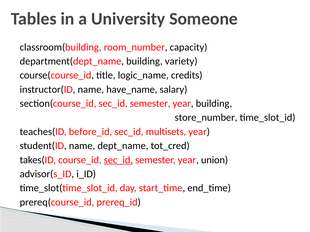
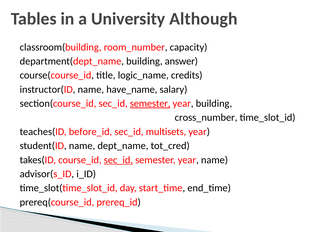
Someone: Someone -> Although
variety: variety -> answer
semester at (150, 104) underline: none -> present
store_number: store_number -> cross_number
year union: union -> name
